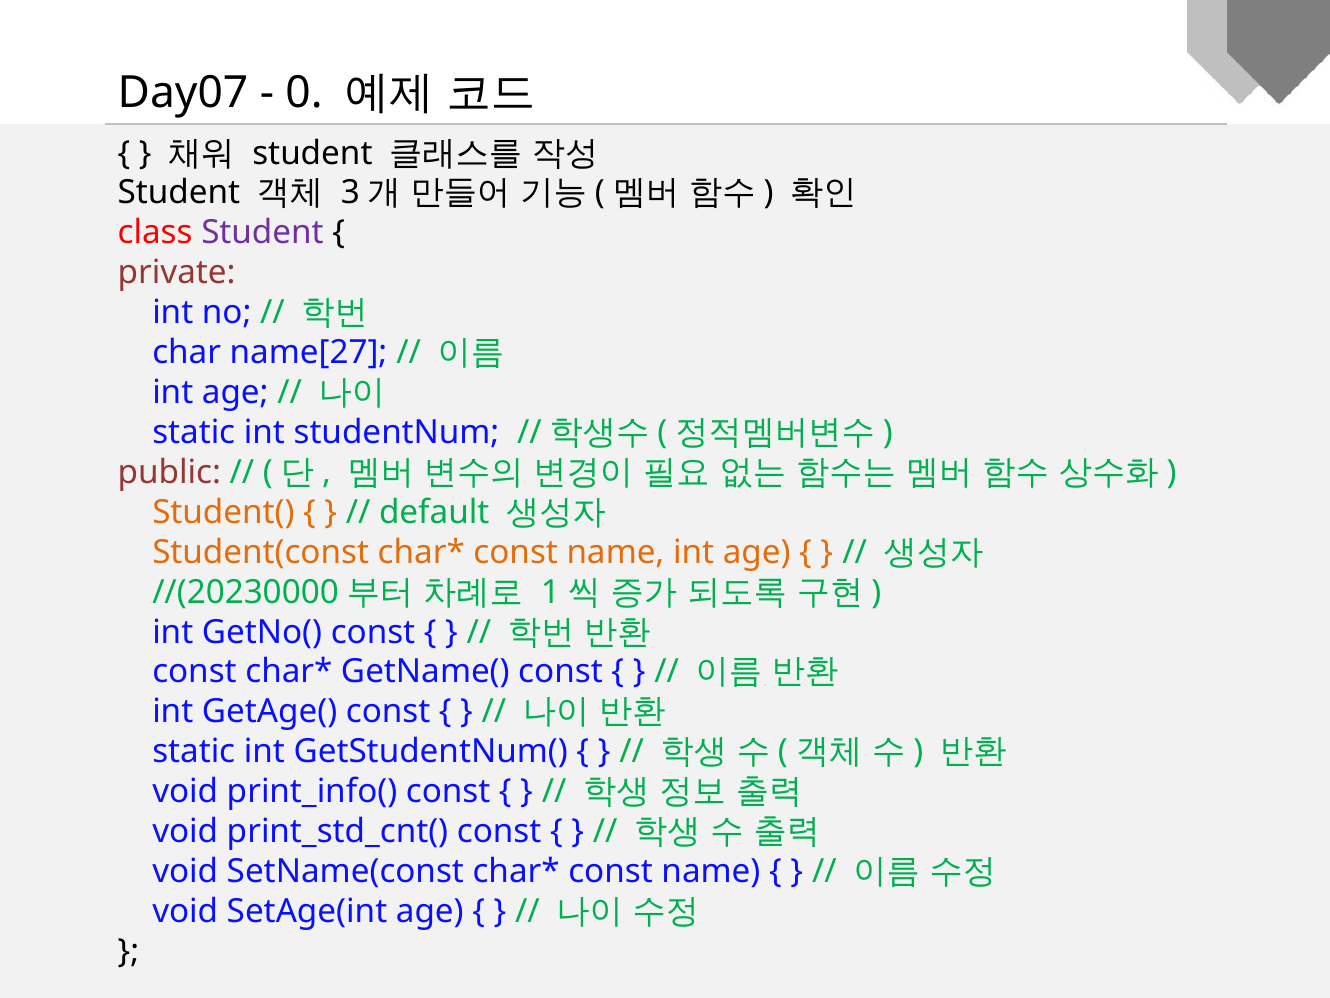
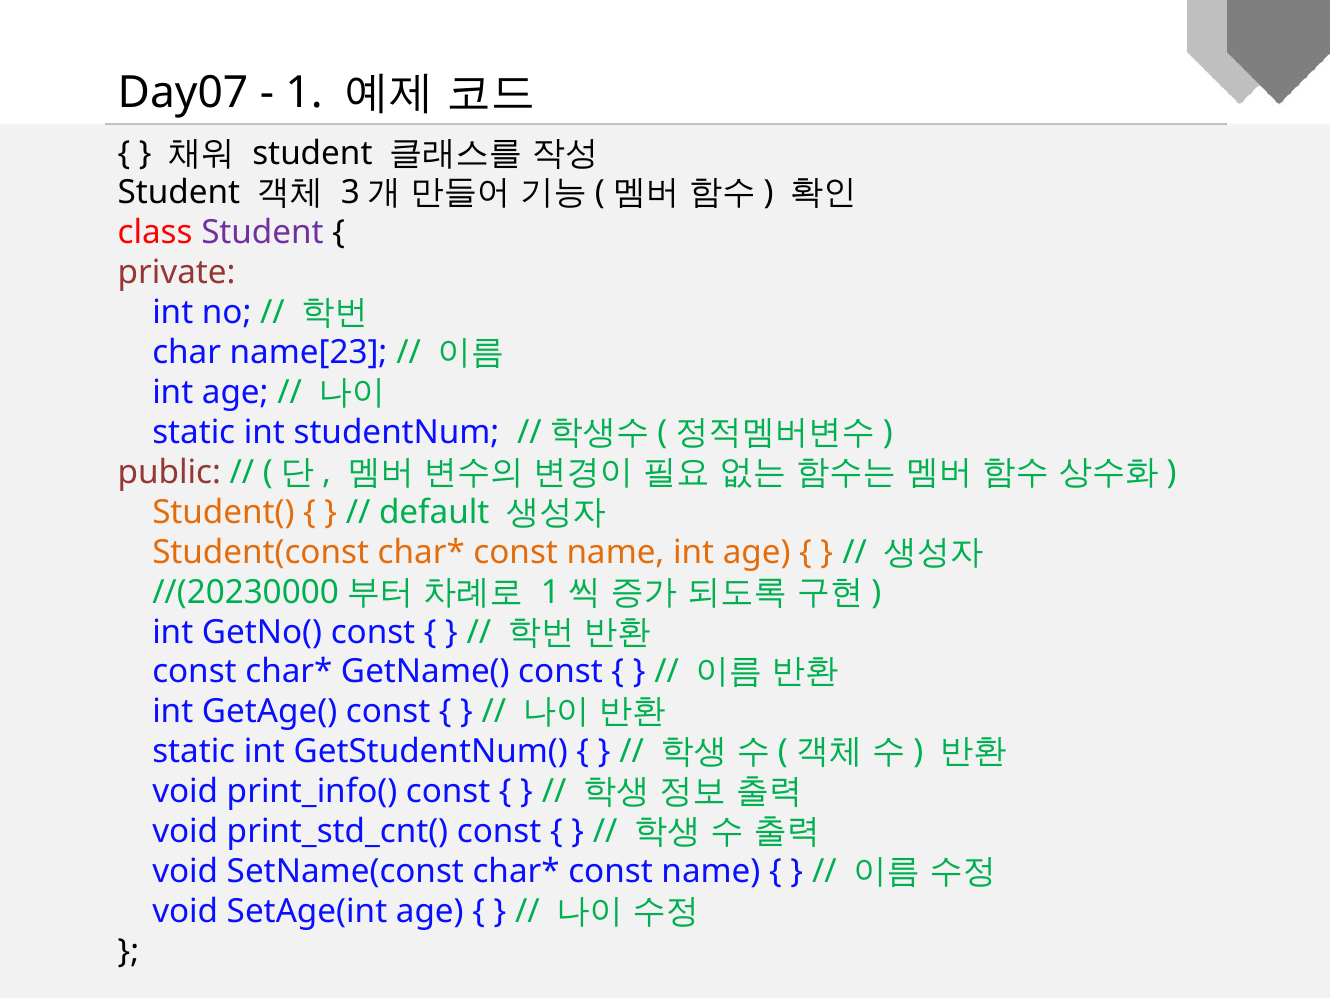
0: 0 -> 1
name[27: name[27 -> name[23
